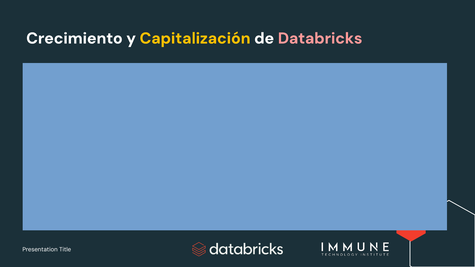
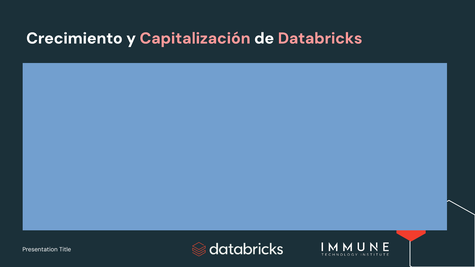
Capitalización colour: yellow -> pink
